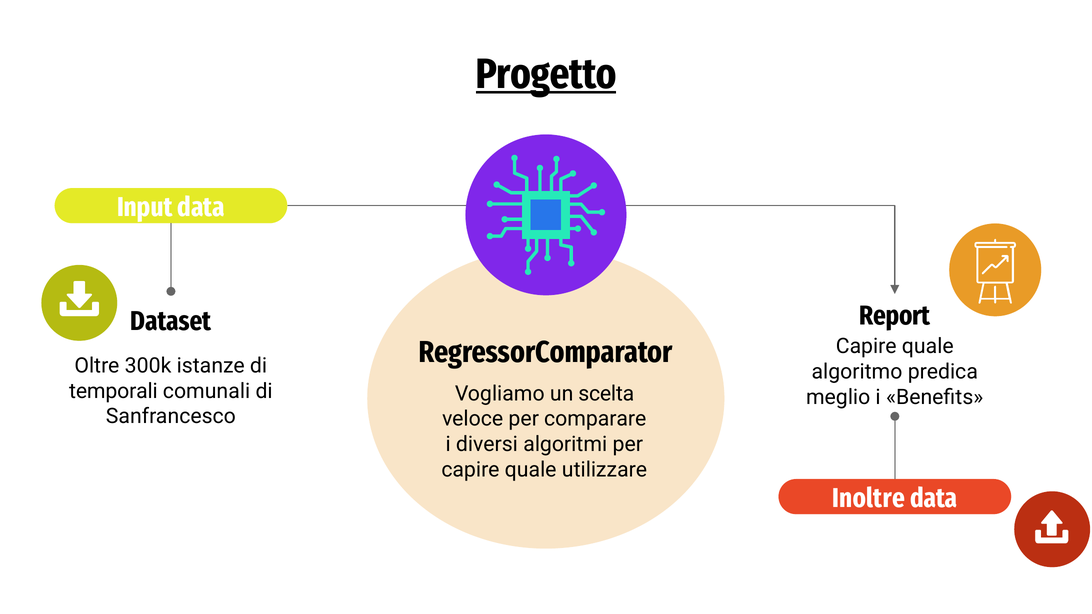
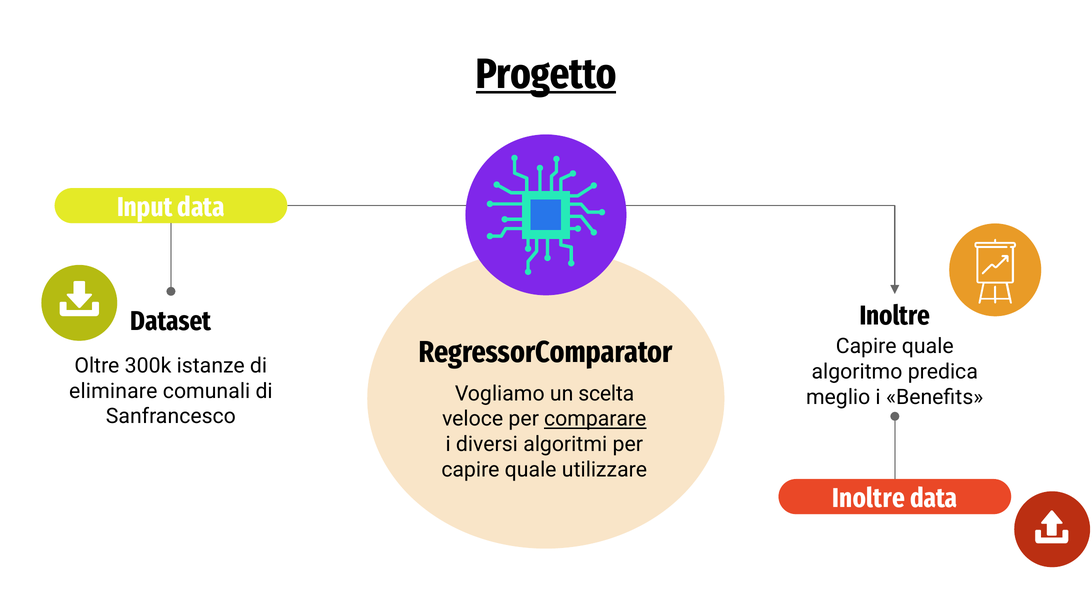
Report at (895, 316): Report -> Inoltre
temporali: temporali -> eliminare
comparare underline: none -> present
